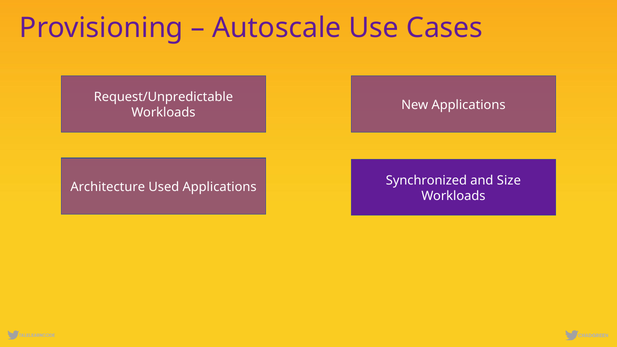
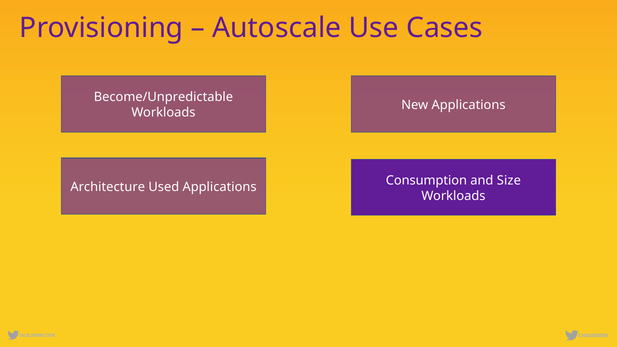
Request/Unpredictable: Request/Unpredictable -> Become/Unpredictable
Synchronized: Synchronized -> Consumption
